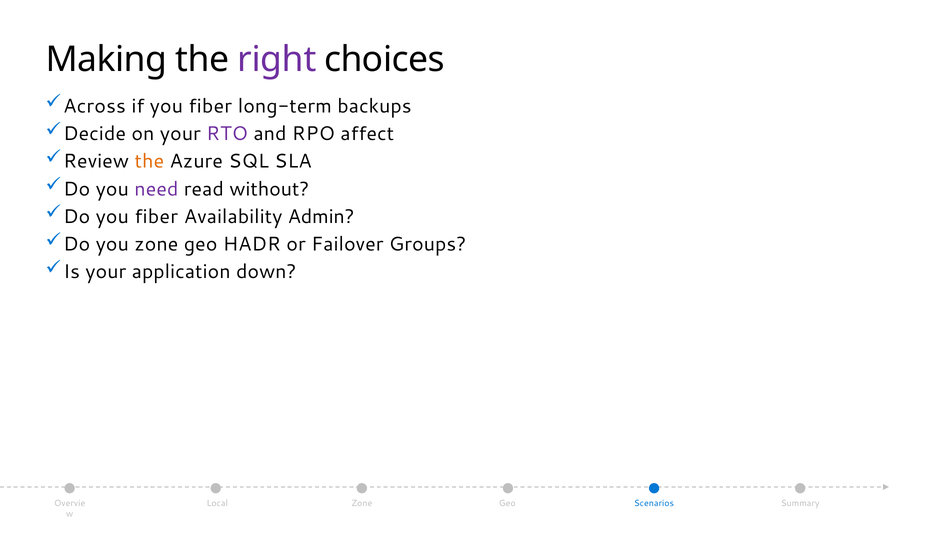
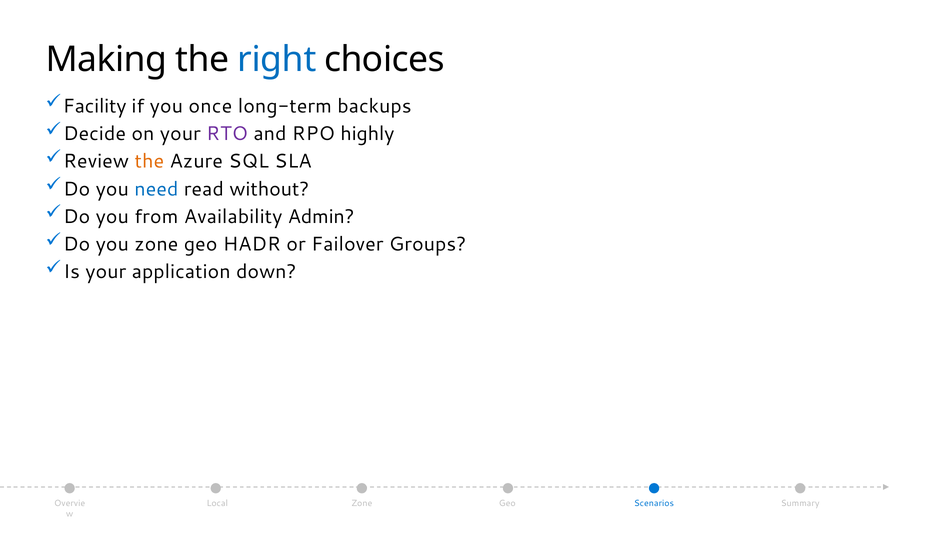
right colour: purple -> blue
Across: Across -> Facility
if you fiber: fiber -> once
affect: affect -> highly
need colour: purple -> blue
Do you fiber: fiber -> from
